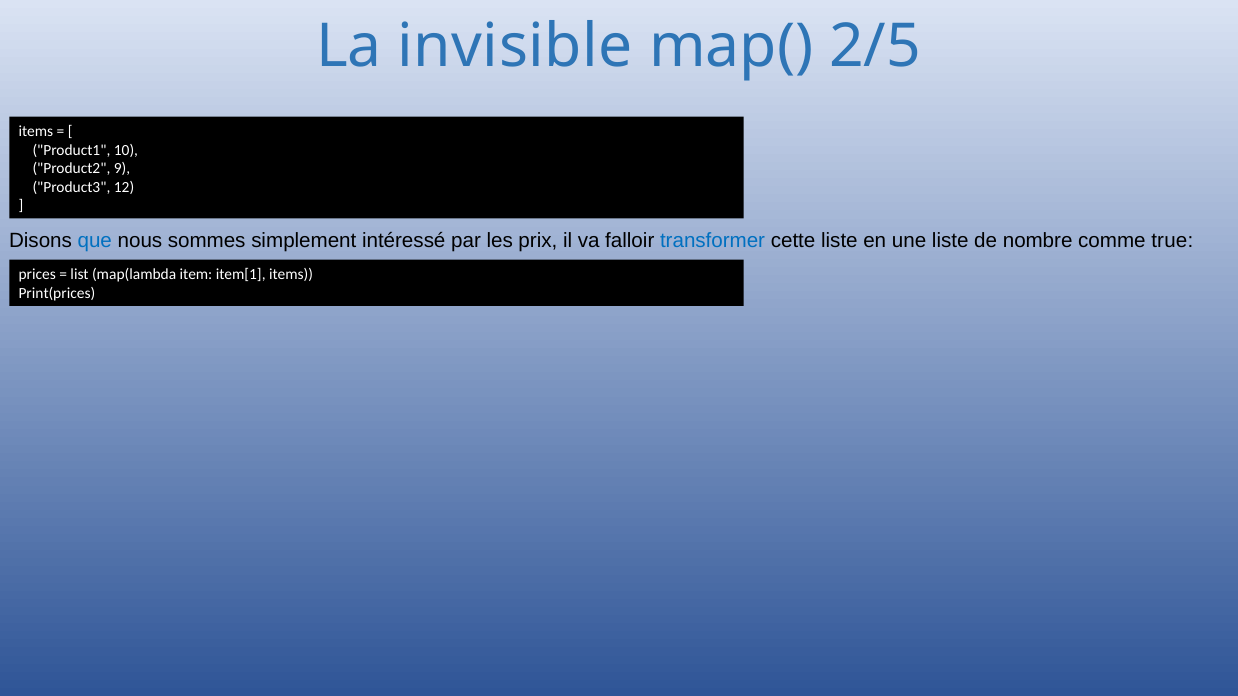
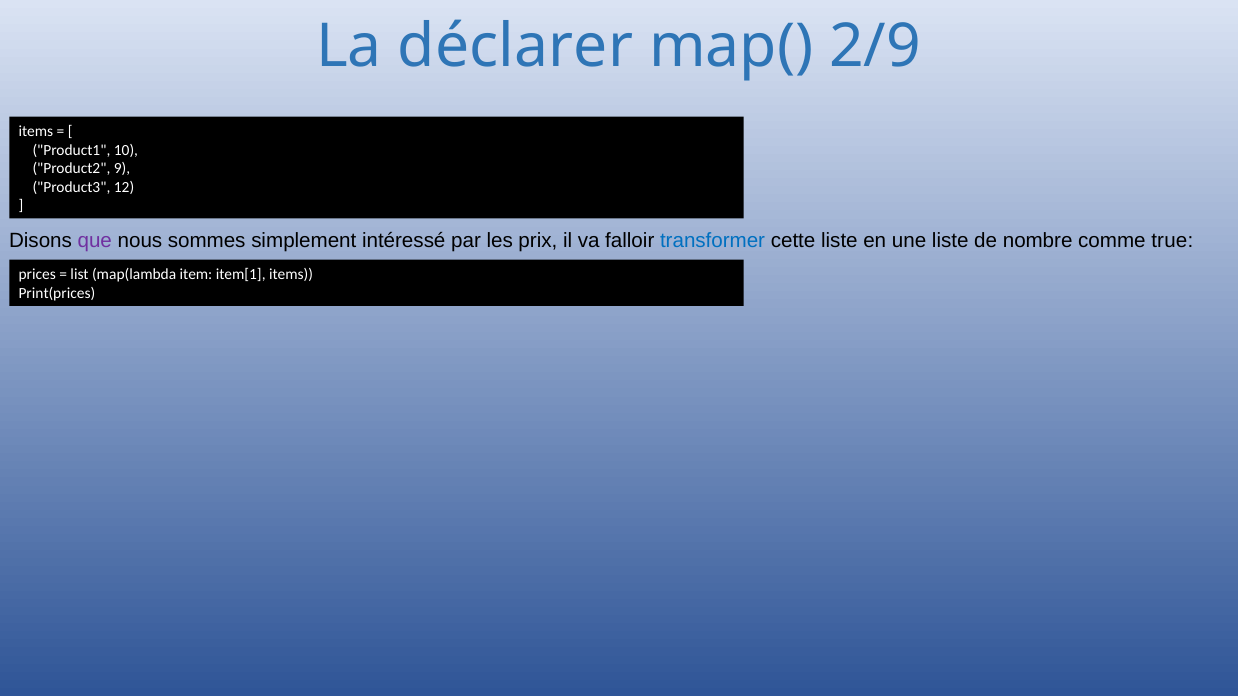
invisible: invisible -> déclarer
2/5: 2/5 -> 2/9
que colour: blue -> purple
